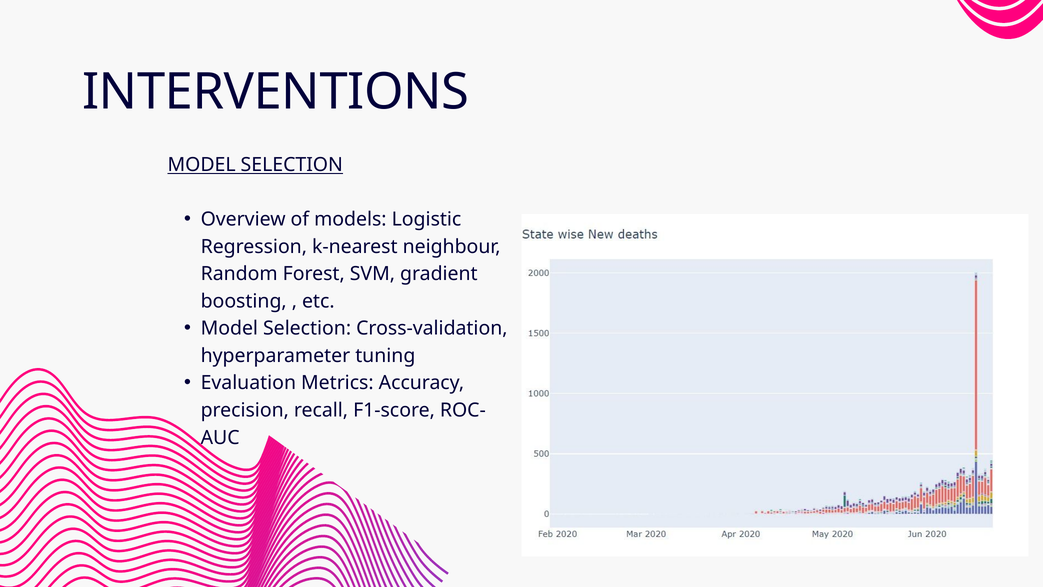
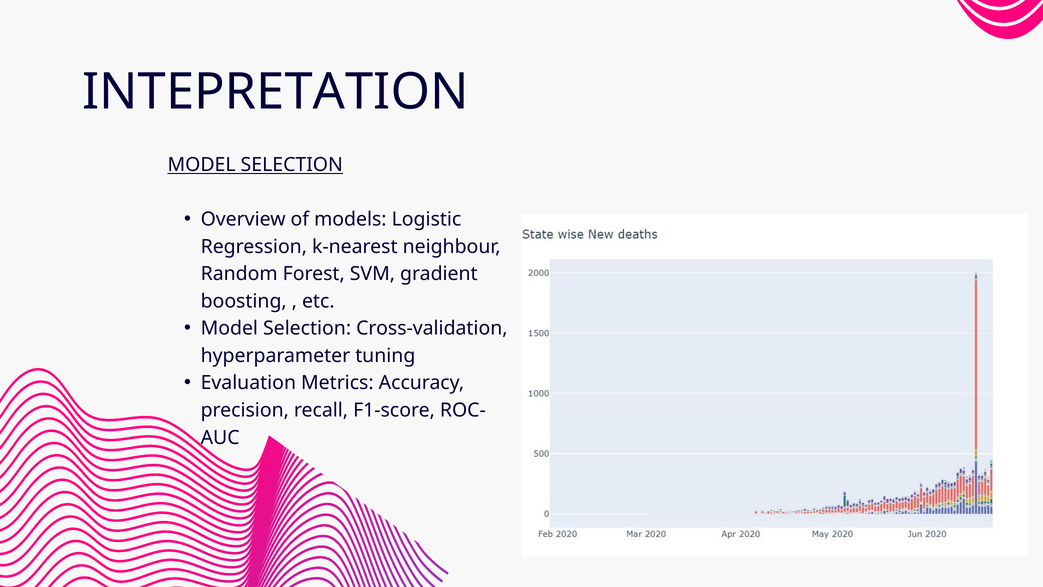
INTERVENTIONS: INTERVENTIONS -> INTEPRETATION
